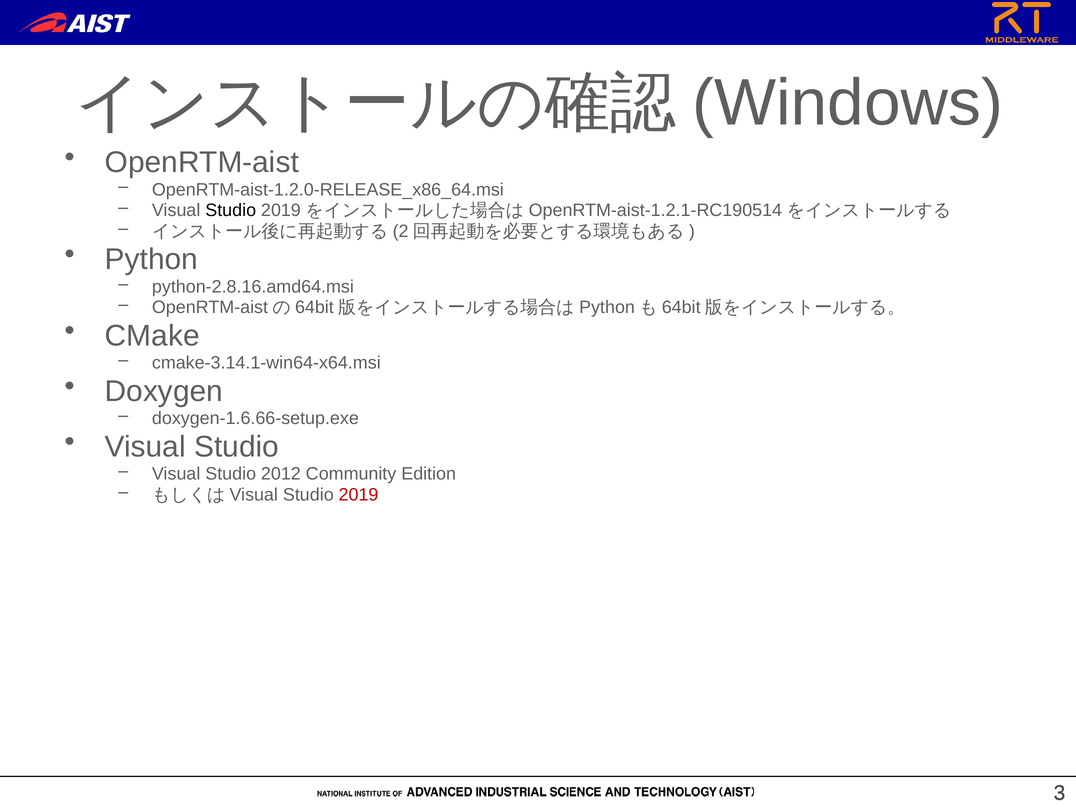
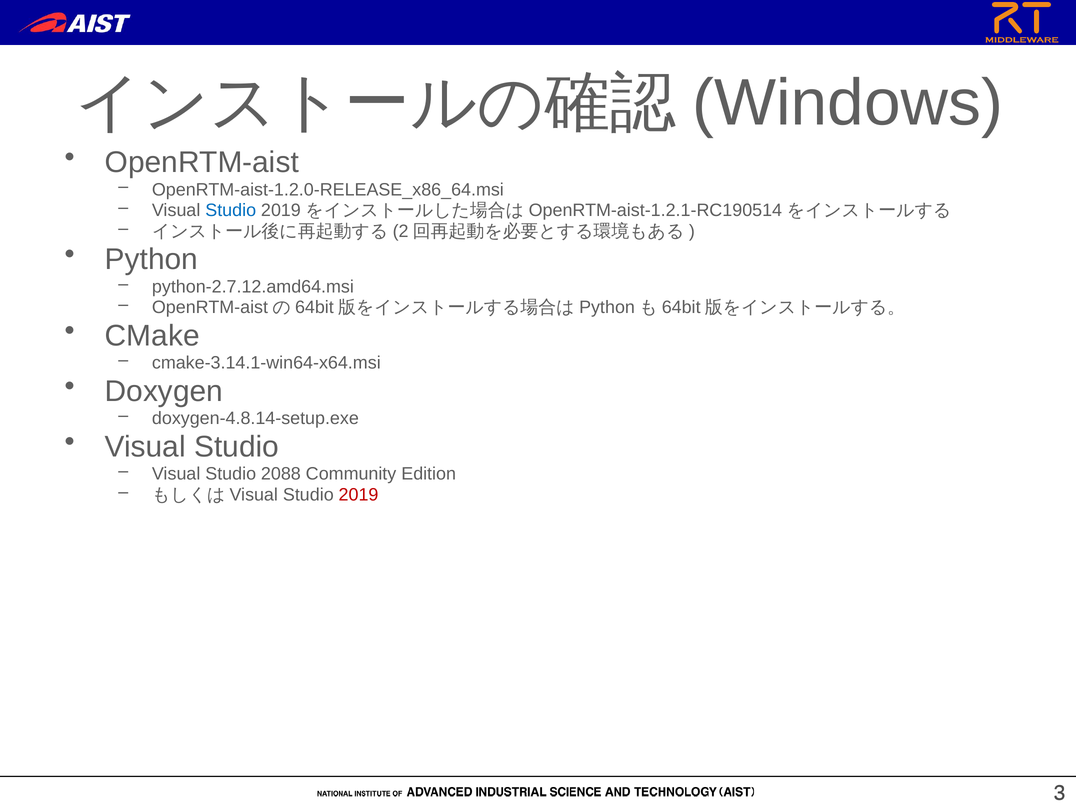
Studio at (231, 210) colour: black -> blue
python-2.8.16.amd64.msi: python-2.8.16.amd64.msi -> python-2.7.12.amd64.msi
doxygen-1.6.66-setup.exe: doxygen-1.6.66-setup.exe -> doxygen-4.8.14-setup.exe
2012: 2012 -> 2088
